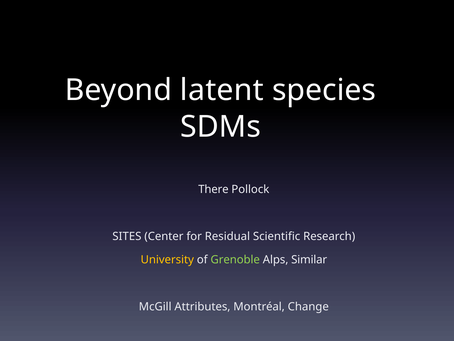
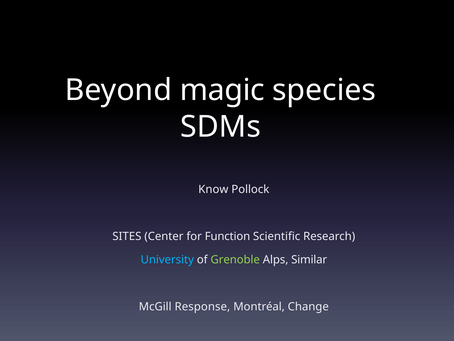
latent: latent -> magic
There: There -> Know
Residual: Residual -> Function
University colour: yellow -> light blue
Attributes: Attributes -> Response
